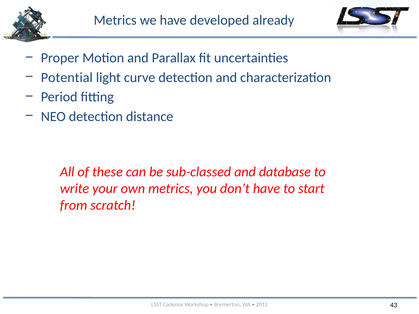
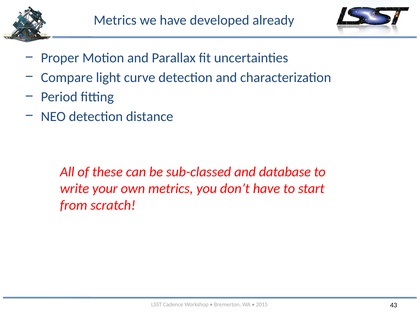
Potential: Potential -> Compare
